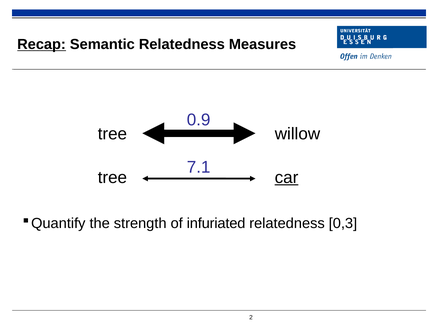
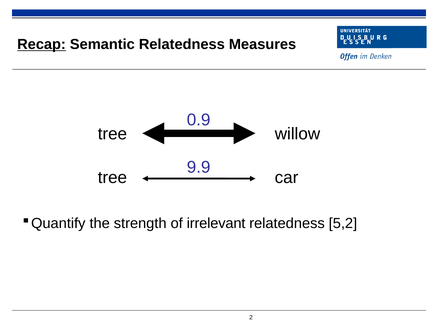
7.1: 7.1 -> 9.9
car underline: present -> none
infuriated: infuriated -> irrelevant
0,3: 0,3 -> 5,2
